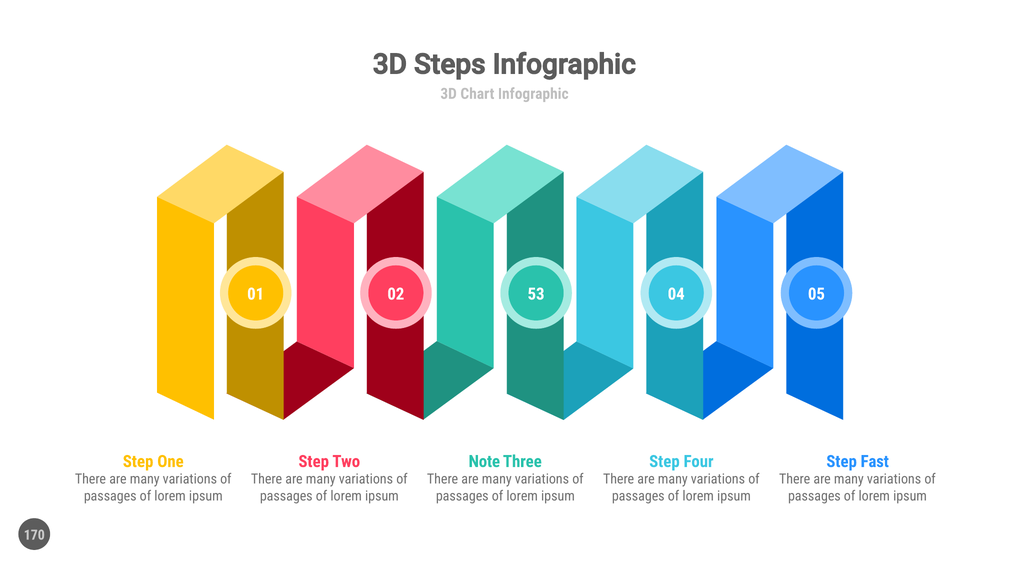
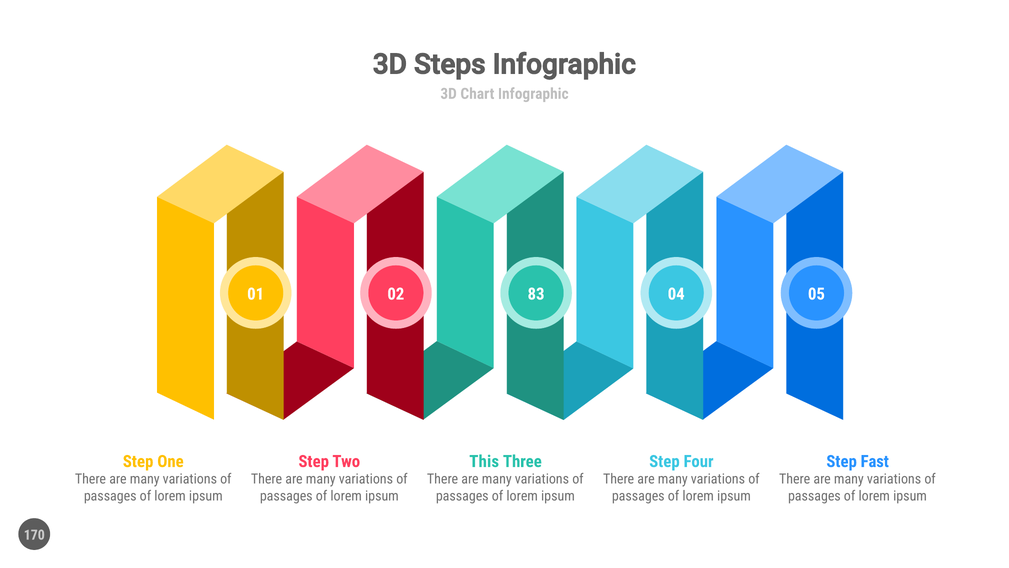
53: 53 -> 83
Note: Note -> This
